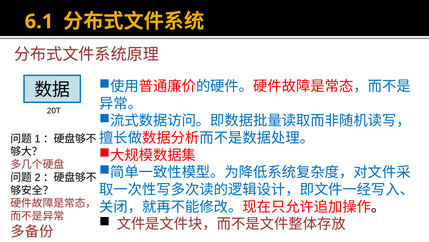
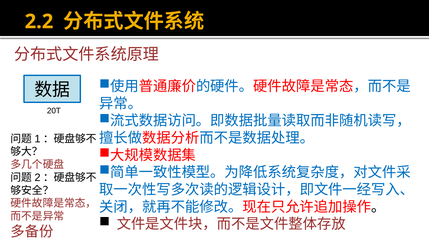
6.1: 6.1 -> 2.2
